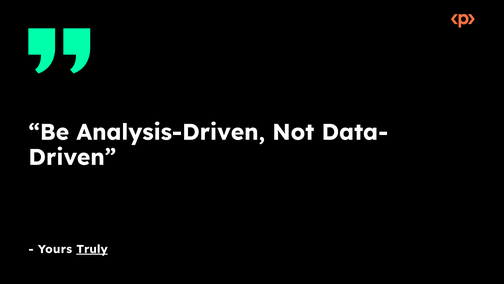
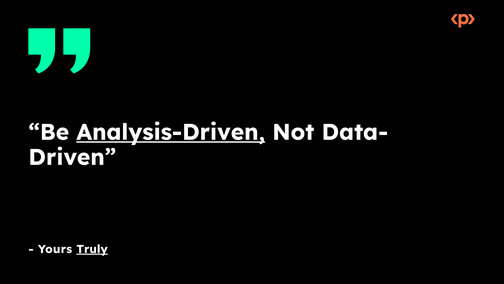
Analysis-Driven underline: none -> present
